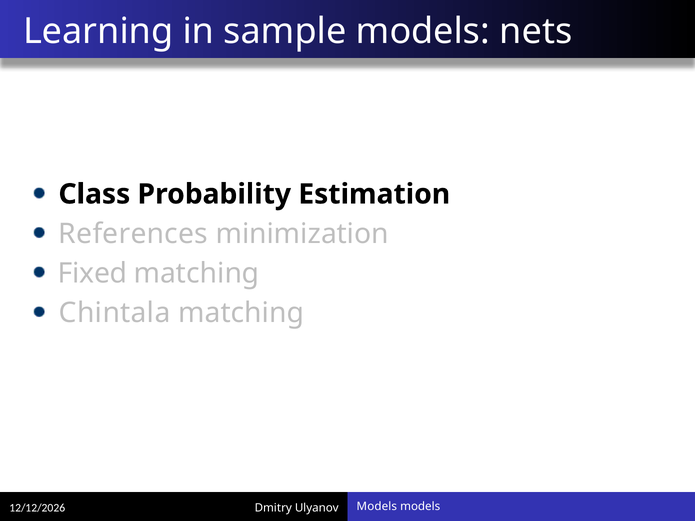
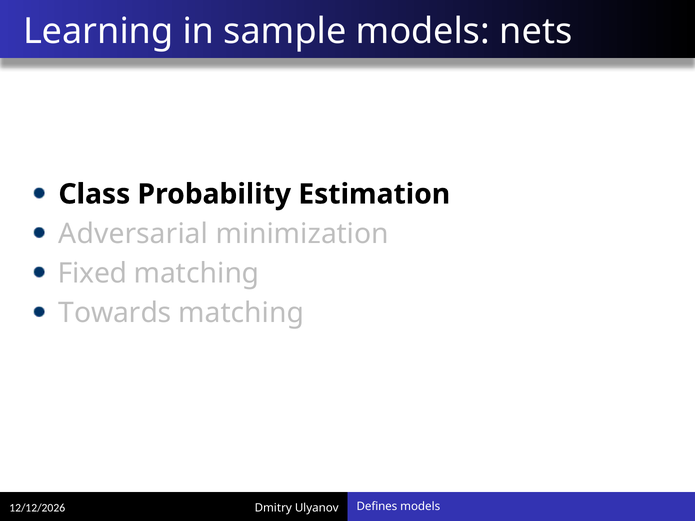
References: References -> Adversarial
Chintala: Chintala -> Towards
Models at (377, 507): Models -> Defines
